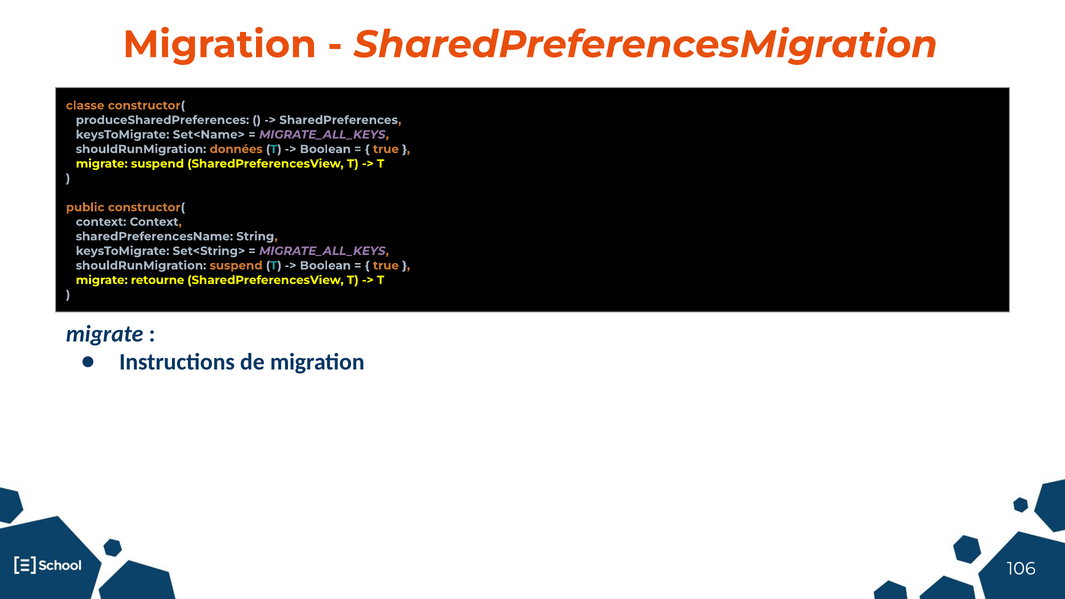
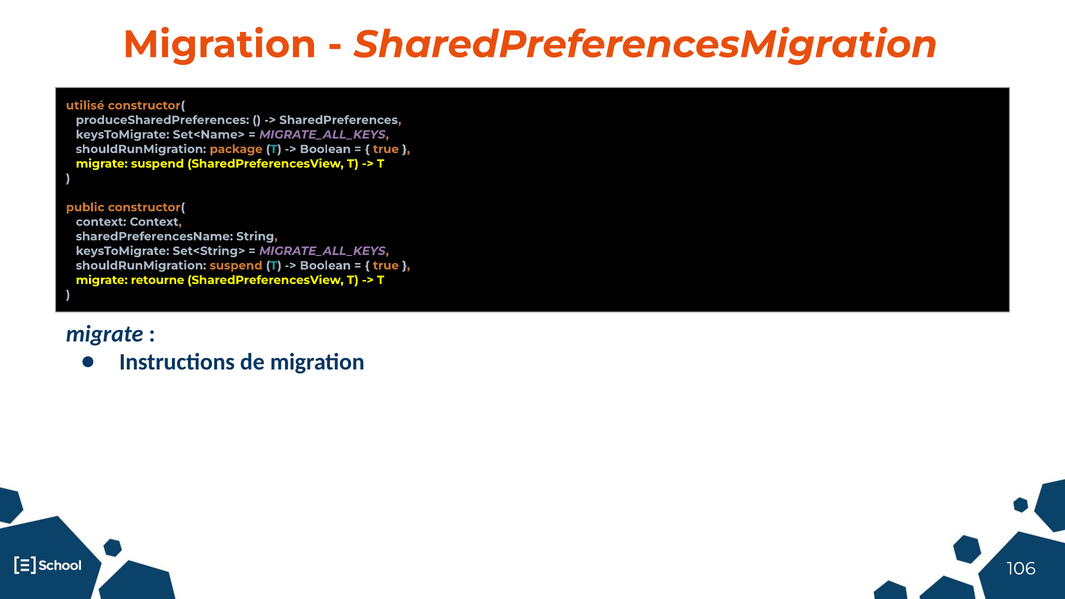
classe: classe -> utilisé
données: données -> package
